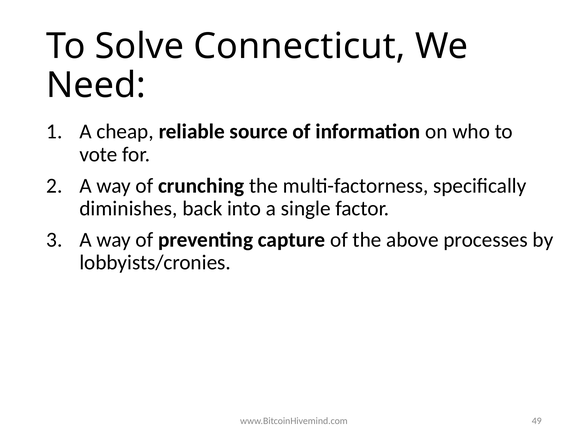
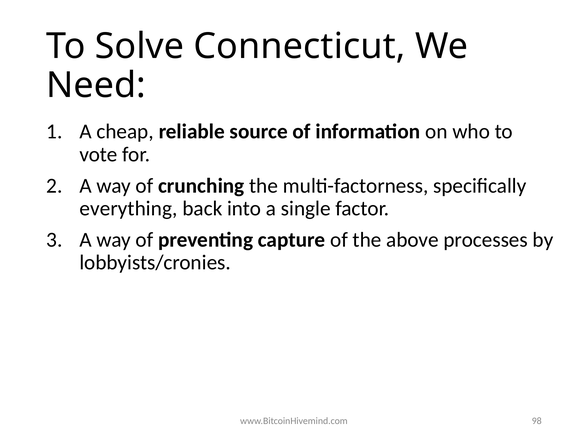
diminishes: diminishes -> everything
49: 49 -> 98
